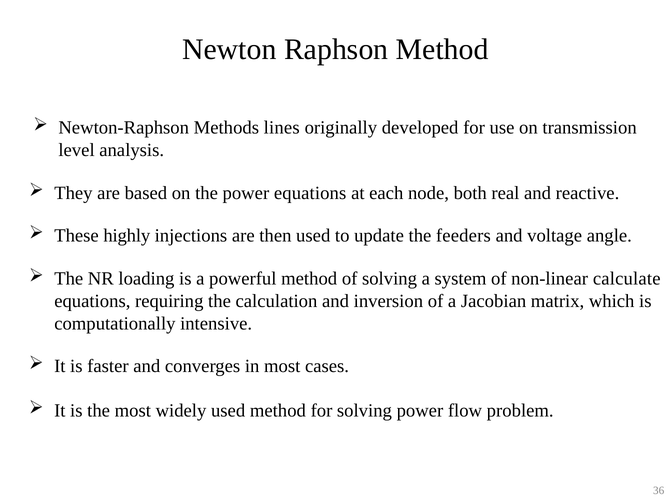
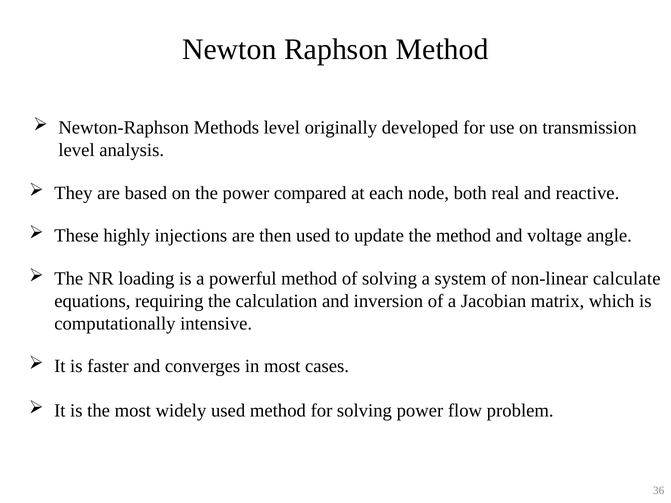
Methods lines: lines -> level
power equations: equations -> compared
the feeders: feeders -> method
